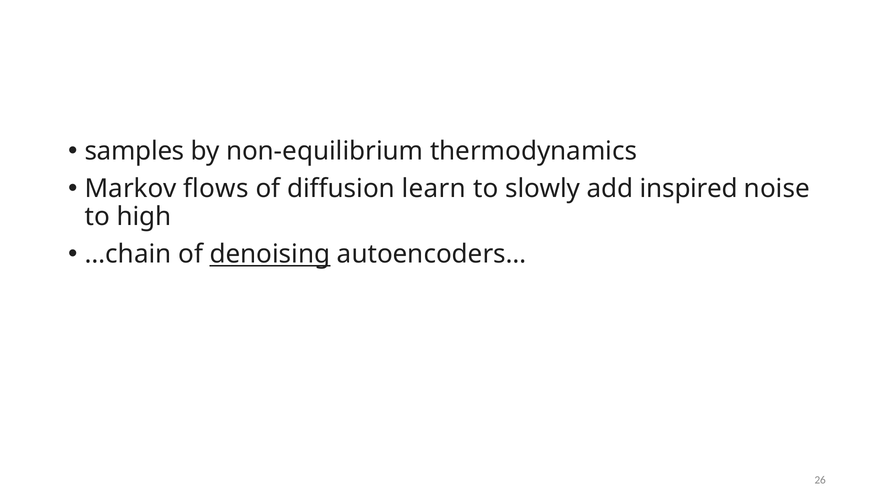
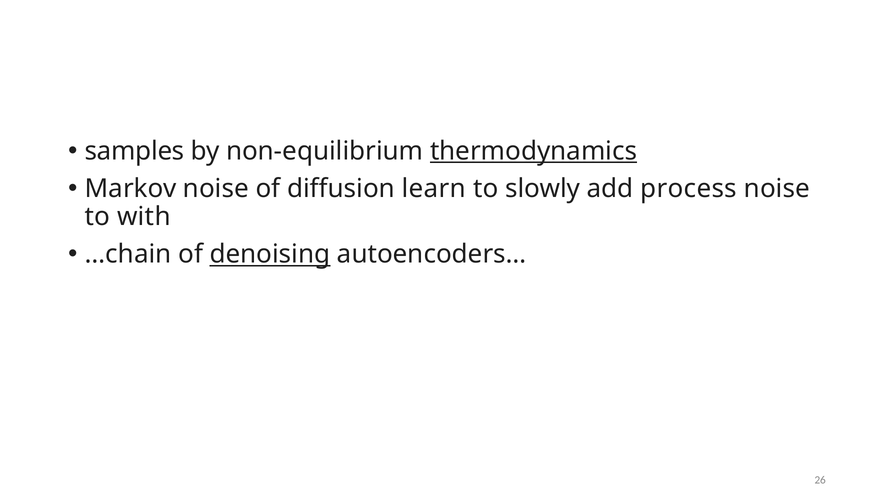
thermodynamics underline: none -> present
Markov flows: flows -> noise
inspired: inspired -> process
high: high -> with
